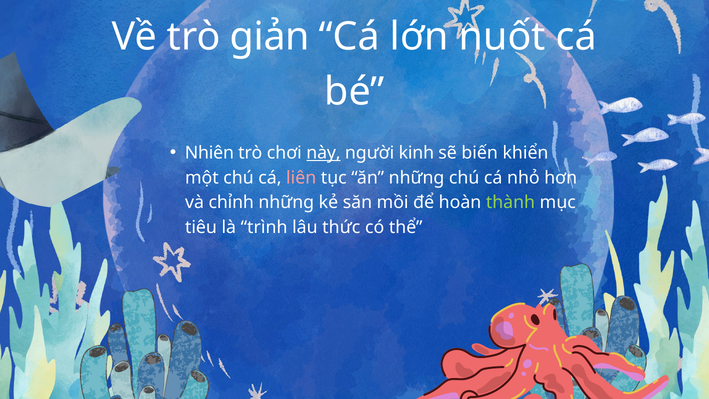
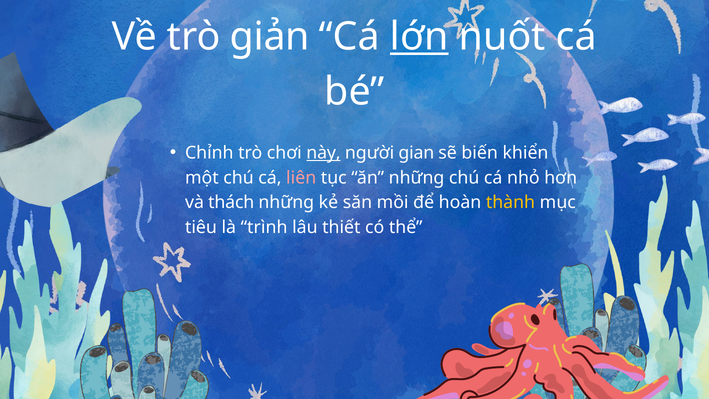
lớn underline: none -> present
Nhiên: Nhiên -> Chỉnh
kinh: kinh -> gian
chỉnh: chỉnh -> thách
thành colour: light green -> yellow
thức: thức -> thiết
